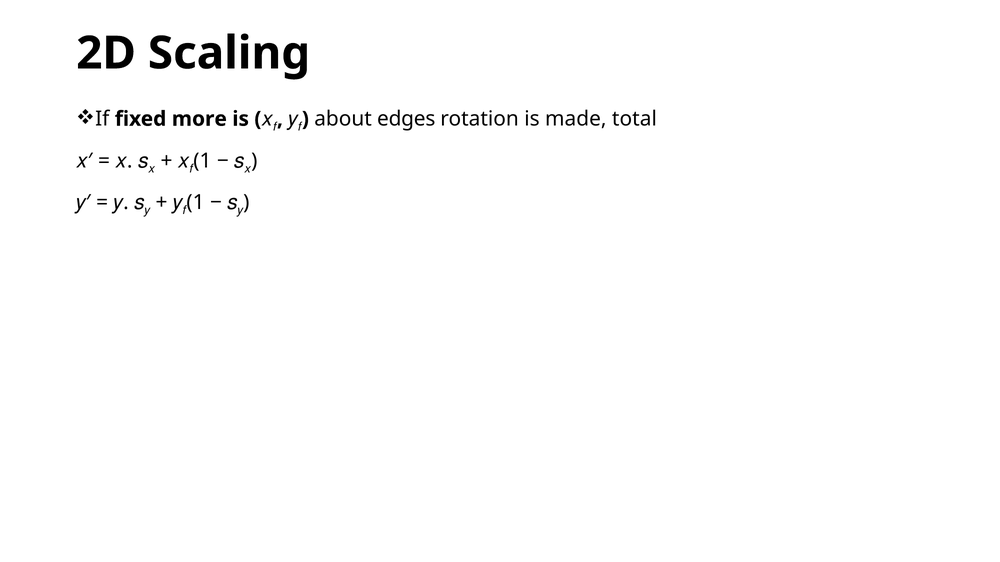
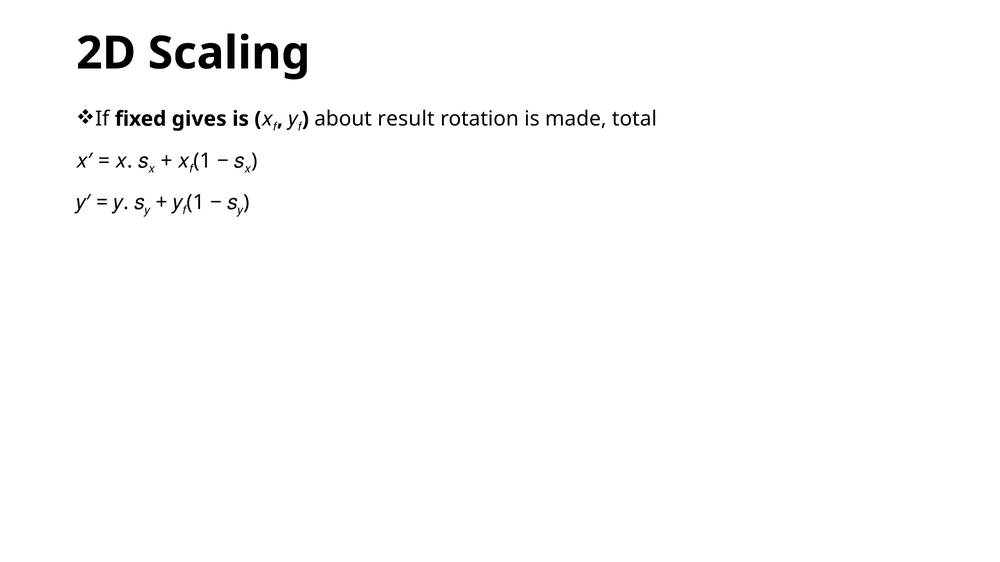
more: more -> gives
edges: edges -> result
